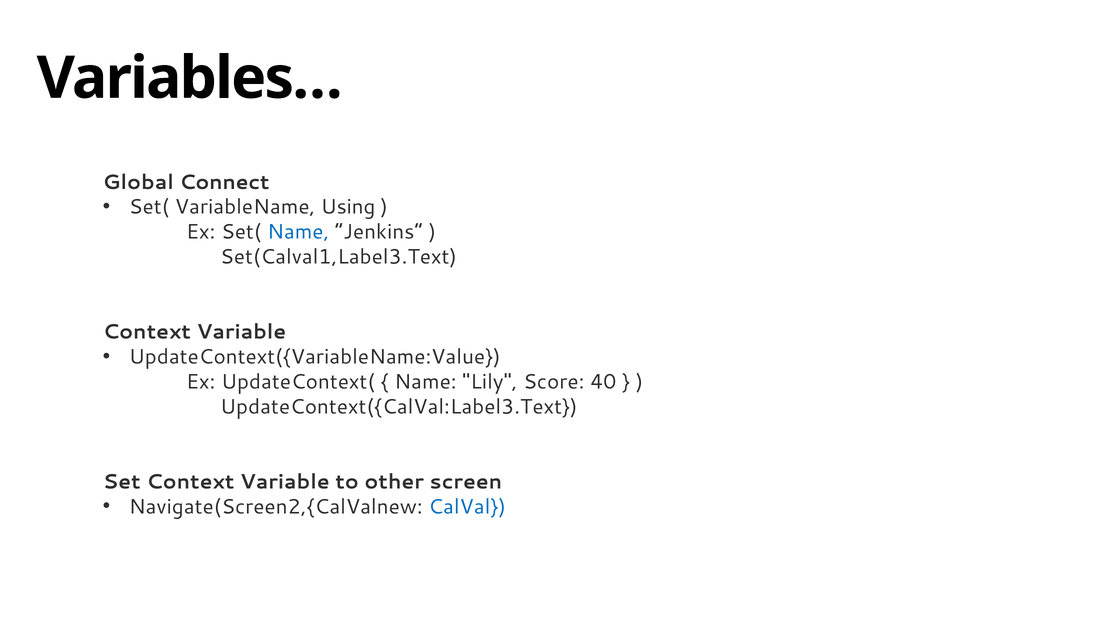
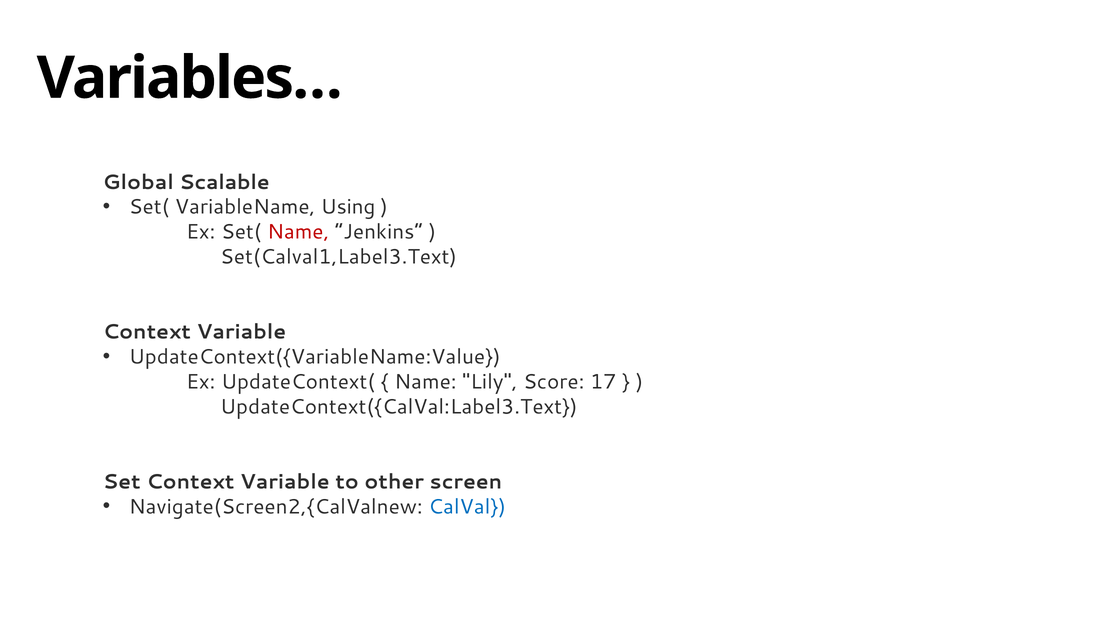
Connect: Connect -> Scalable
Name at (298, 232) colour: blue -> red
40: 40 -> 17
